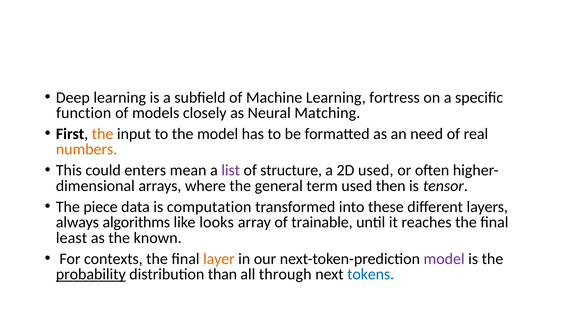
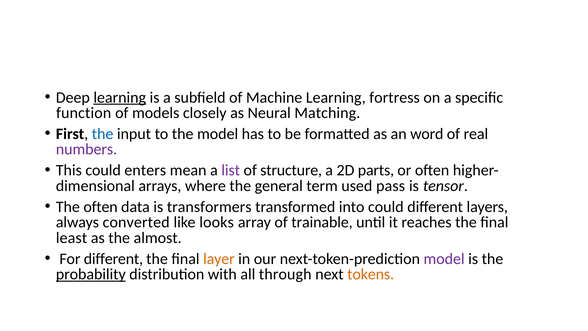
learning at (120, 97) underline: none -> present
the at (103, 134) colour: orange -> blue
need: need -> word
numbers colour: orange -> purple
2D used: used -> parts
then: then -> pass
The piece: piece -> often
computation: computation -> transformers
into these: these -> could
algorithms: algorithms -> converted
known: known -> almost
For contexts: contexts -> different
than: than -> with
tokens colour: blue -> orange
